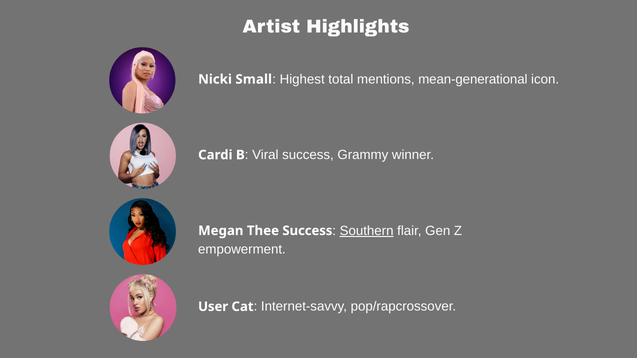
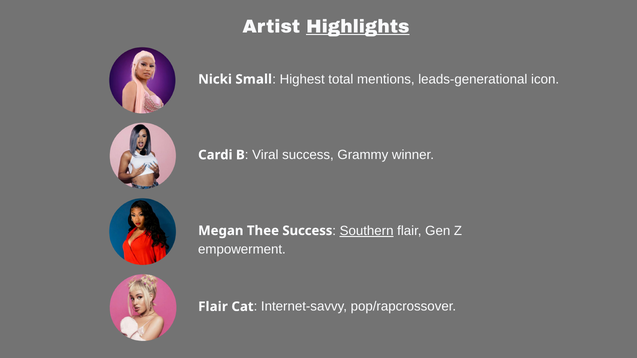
Highlights underline: none -> present
mean-generational: mean-generational -> leads-generational
User at (213, 307): User -> Flair
